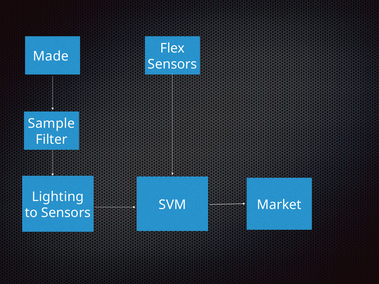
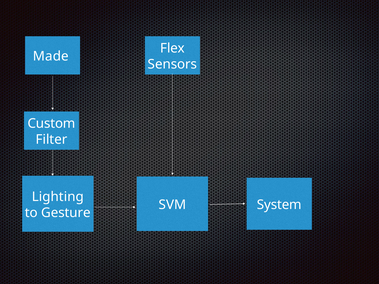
Sample: Sample -> Custom
Market: Market -> System
to Sensors: Sensors -> Gesture
